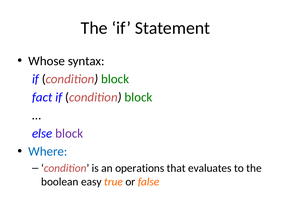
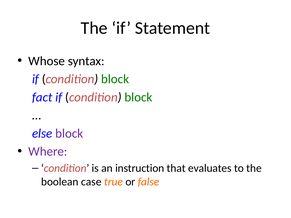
Where colour: blue -> purple
operations: operations -> instruction
easy: easy -> case
